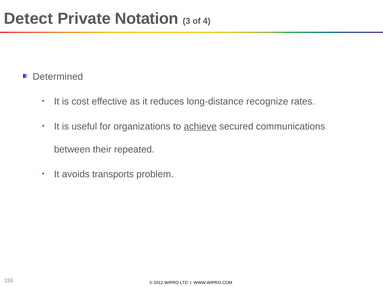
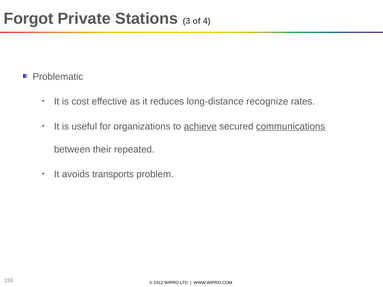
Detect: Detect -> Forgot
Notation: Notation -> Stations
Determined: Determined -> Problematic
communications underline: none -> present
